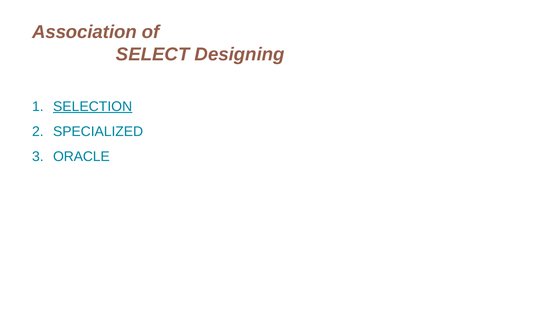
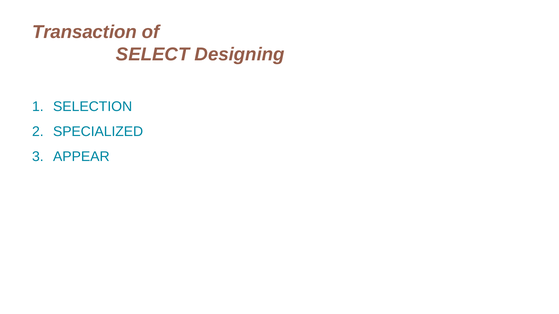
Association: Association -> Transaction
SELECTION underline: present -> none
ORACLE: ORACLE -> APPEAR
